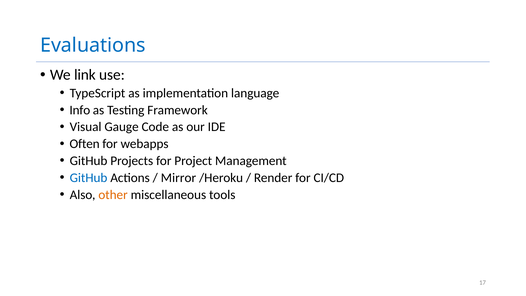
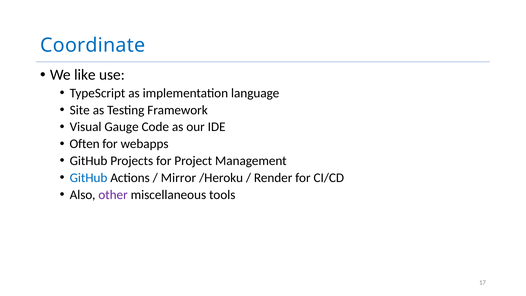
Evaluations: Evaluations -> Coordinate
link: link -> like
Info: Info -> Site
other colour: orange -> purple
